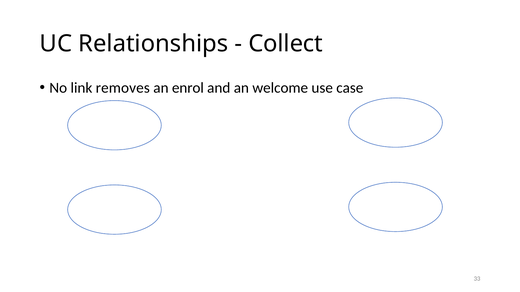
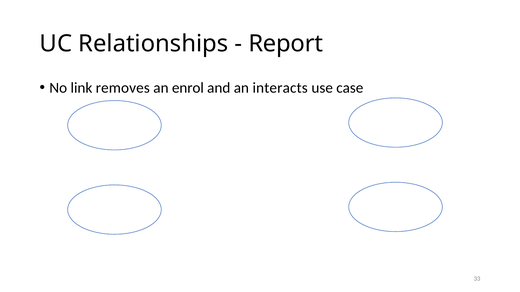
Collect: Collect -> Report
welcome: welcome -> interacts
